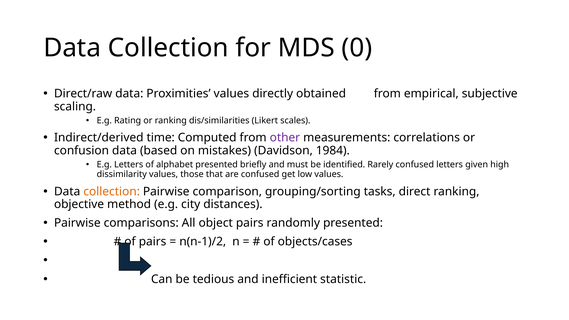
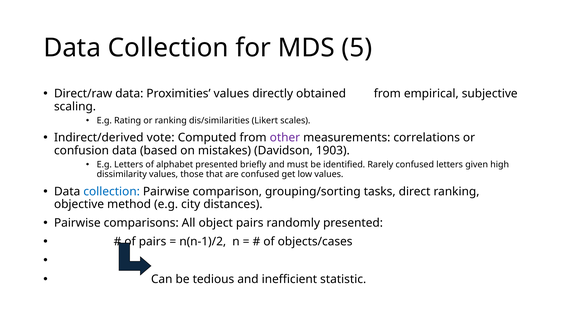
0: 0 -> 5
time: time -> vote
1984: 1984 -> 1903
collection at (112, 191) colour: orange -> blue
